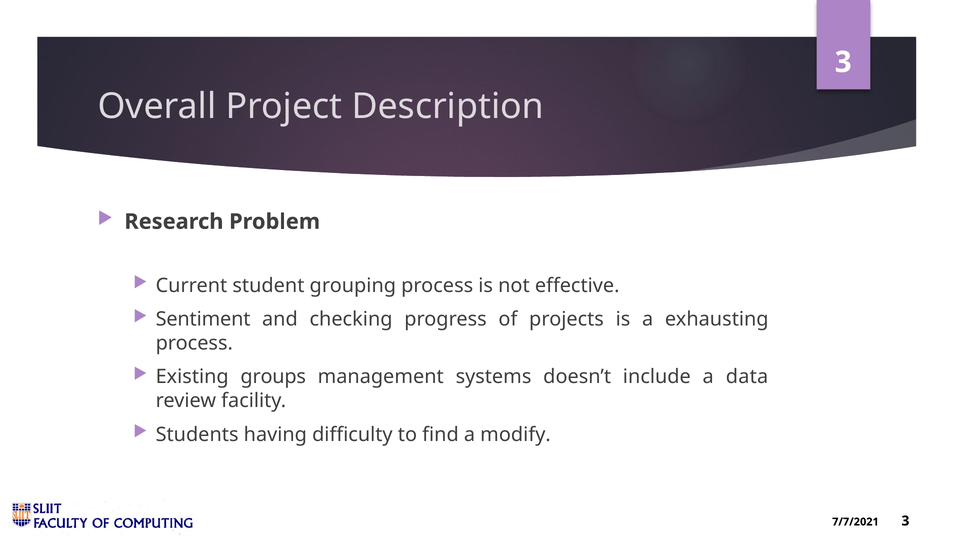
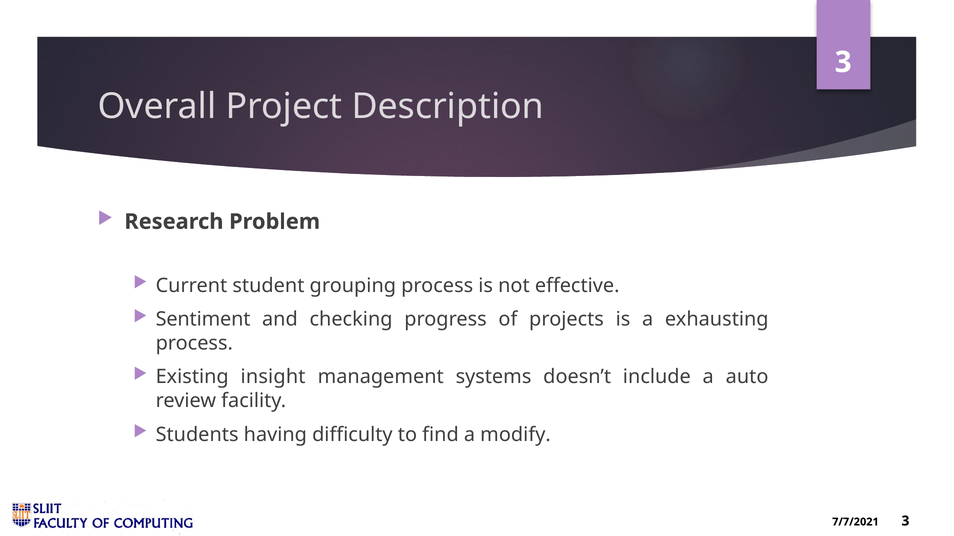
groups: groups -> insight
data: data -> auto
